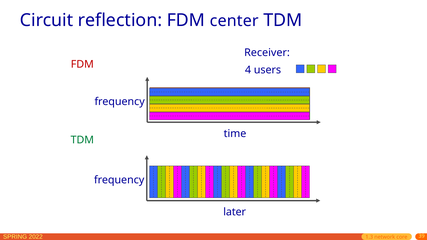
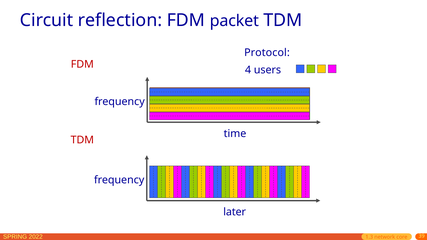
center: center -> packet
Receiver: Receiver -> Protocol
TDM at (82, 140) colour: green -> red
